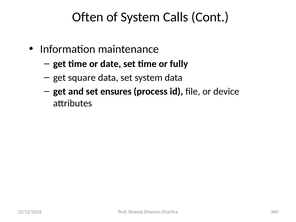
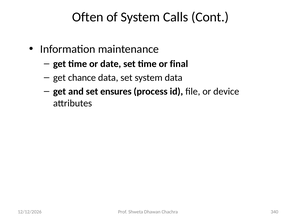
fully: fully -> final
square: square -> chance
